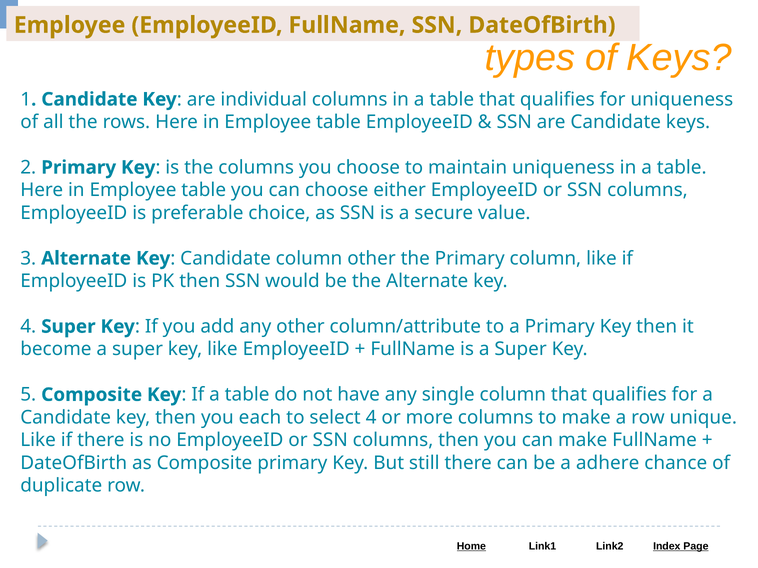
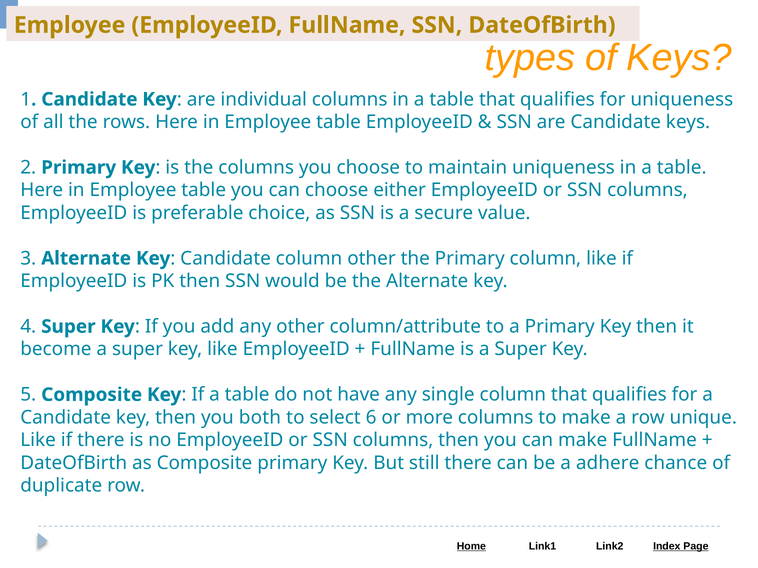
each: each -> both
select 4: 4 -> 6
